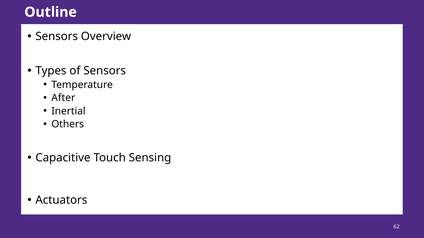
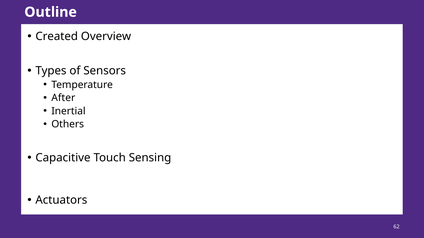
Sensors at (57, 37): Sensors -> Created
